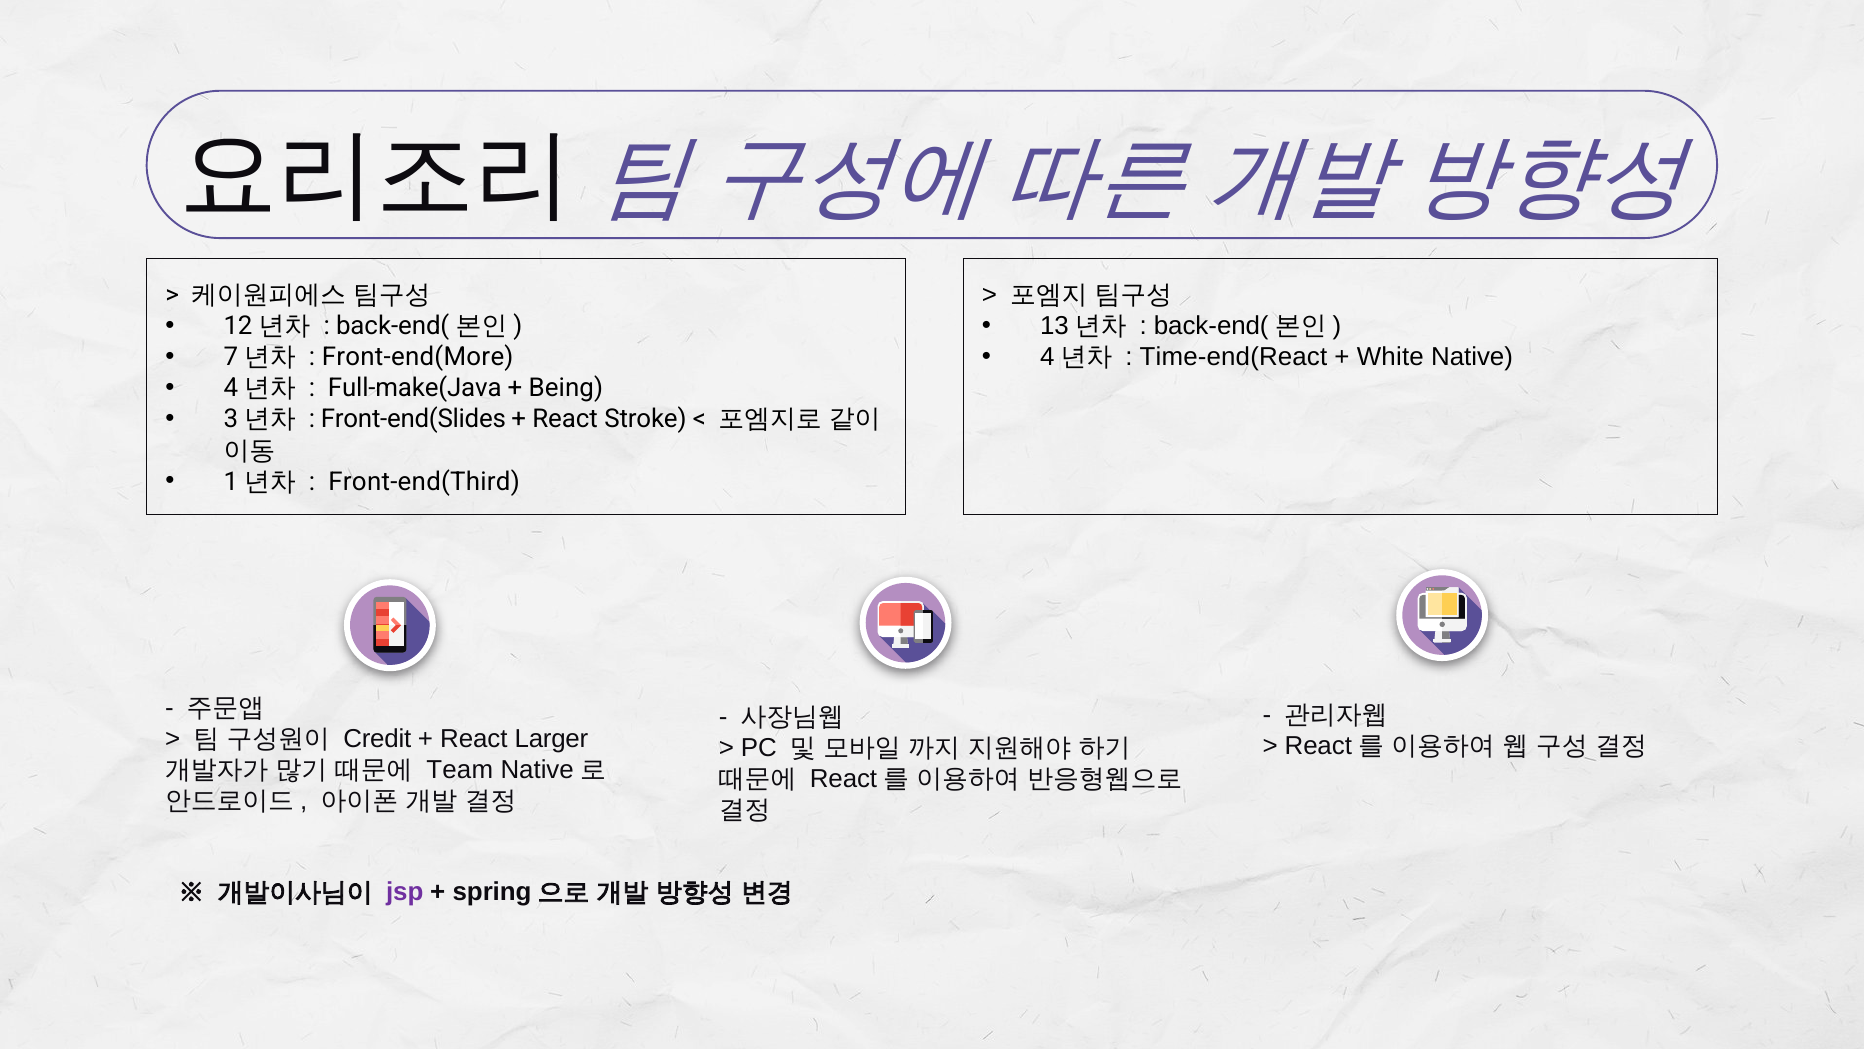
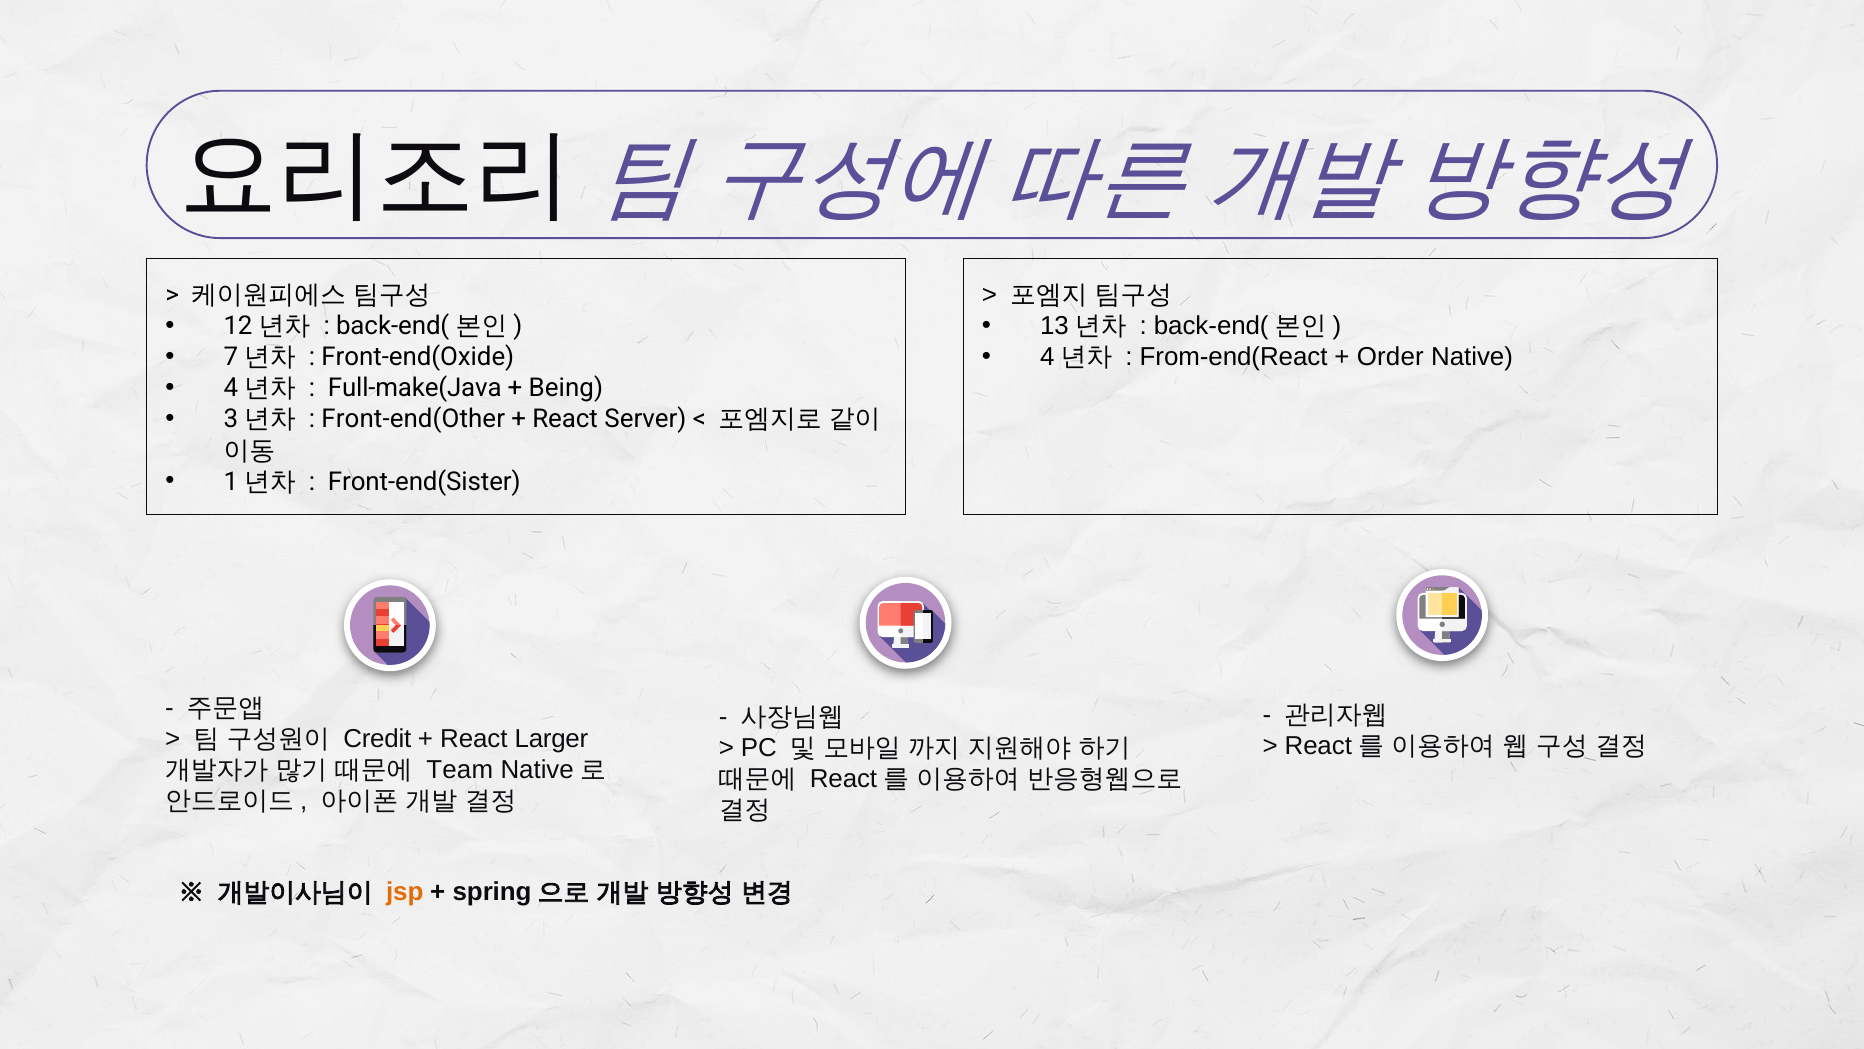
Front-end(More: Front-end(More -> Front-end(Oxide
Time-end(React: Time-end(React -> From-end(React
White: White -> Order
Front-end(Slides: Front-end(Slides -> Front-end(Other
Stroke: Stroke -> Server
Front-end(Third: Front-end(Third -> Front-end(Sister
jsp colour: purple -> orange
